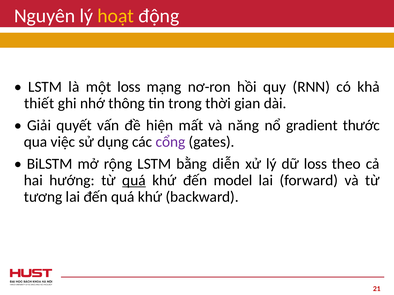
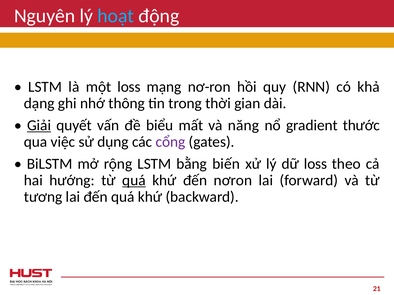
hoạt colour: yellow -> light blue
thiết: thiết -> dạng
Giải underline: none -> present
hiện: hiện -> biểu
diễn: diễn -> biến
model: model -> nơron
